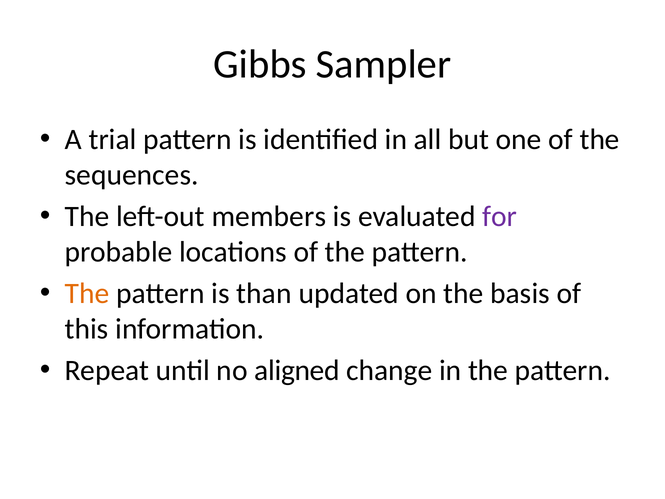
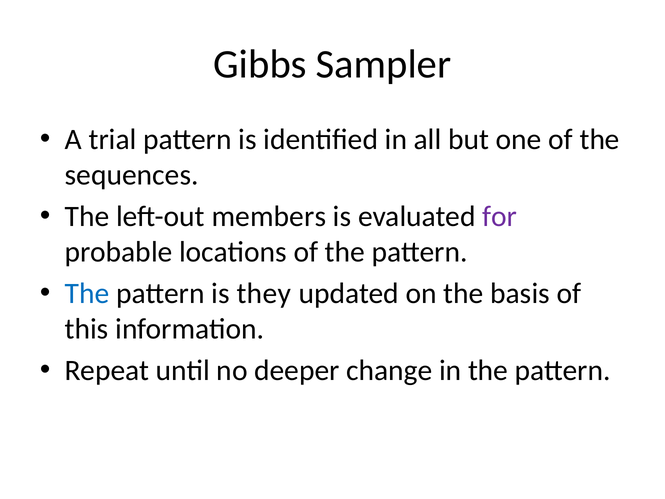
The at (87, 293) colour: orange -> blue
than: than -> they
aligned: aligned -> deeper
